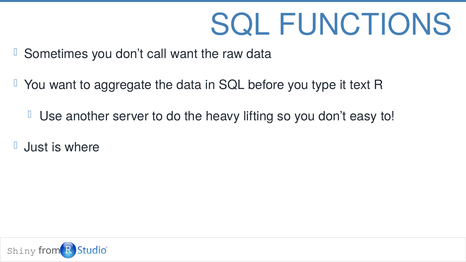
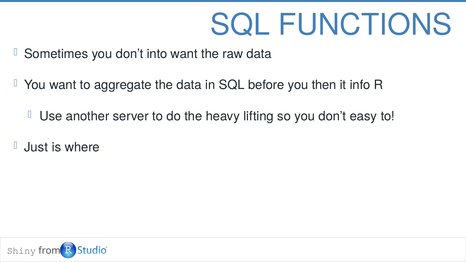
call: call -> into
type: type -> then
text: text -> info
